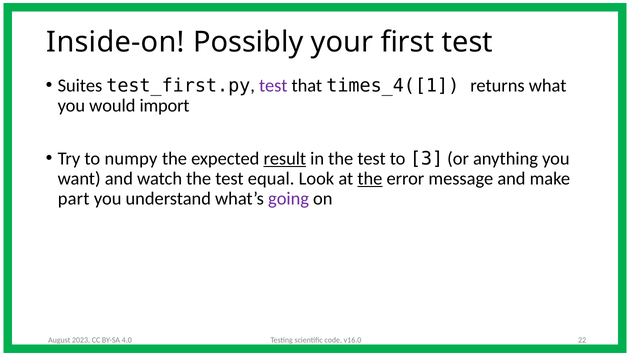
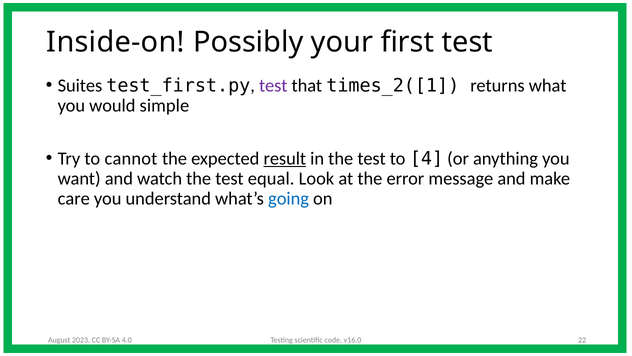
times_4([1: times_4([1 -> times_2([1
import: import -> simple
numpy: numpy -> cannot
3: 3 -> 4
the at (370, 178) underline: present -> none
part: part -> care
going colour: purple -> blue
